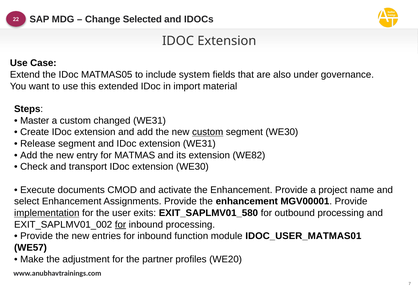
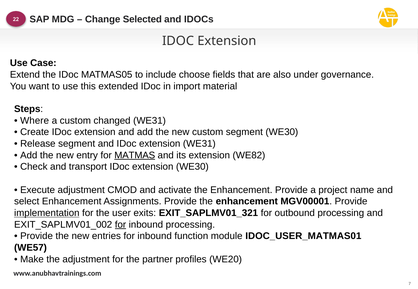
system: system -> choose
Master: Master -> Where
custom at (208, 132) underline: present -> none
MATMAS underline: none -> present
Execute documents: documents -> adjustment
EXIT_SAPLMV01_580: EXIT_SAPLMV01_580 -> EXIT_SAPLMV01_321
